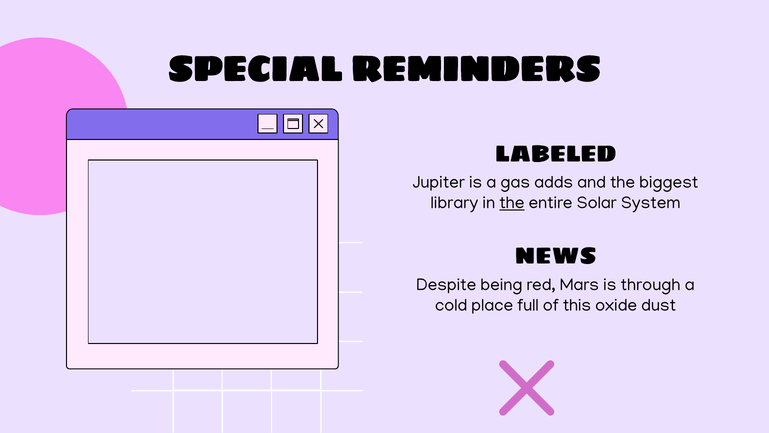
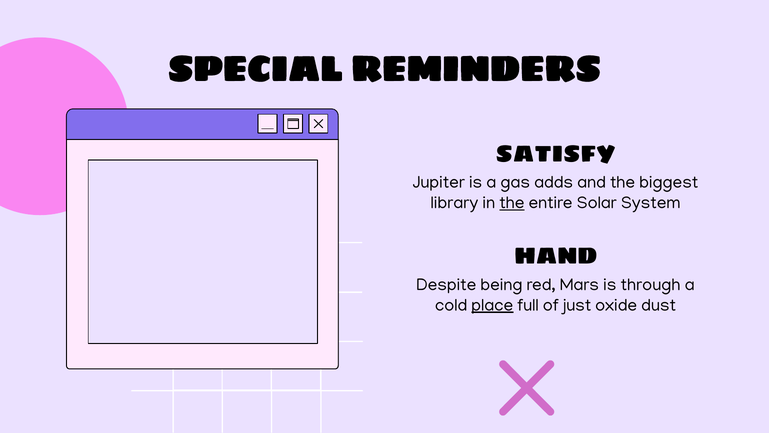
LABELED: LABELED -> SATISFY
NEWS: NEWS -> HAND
place underline: none -> present
this: this -> just
